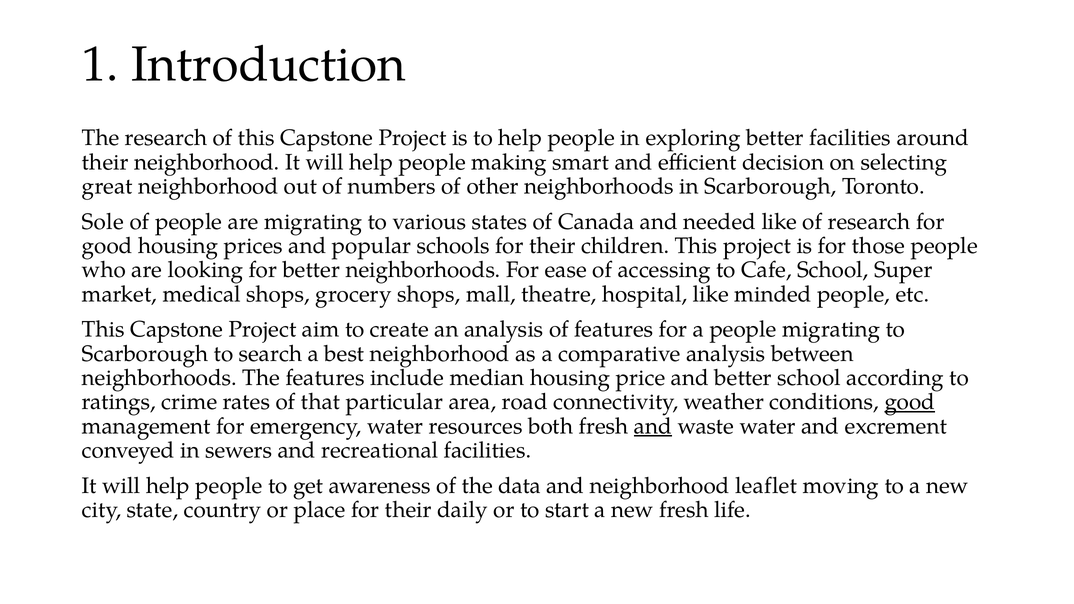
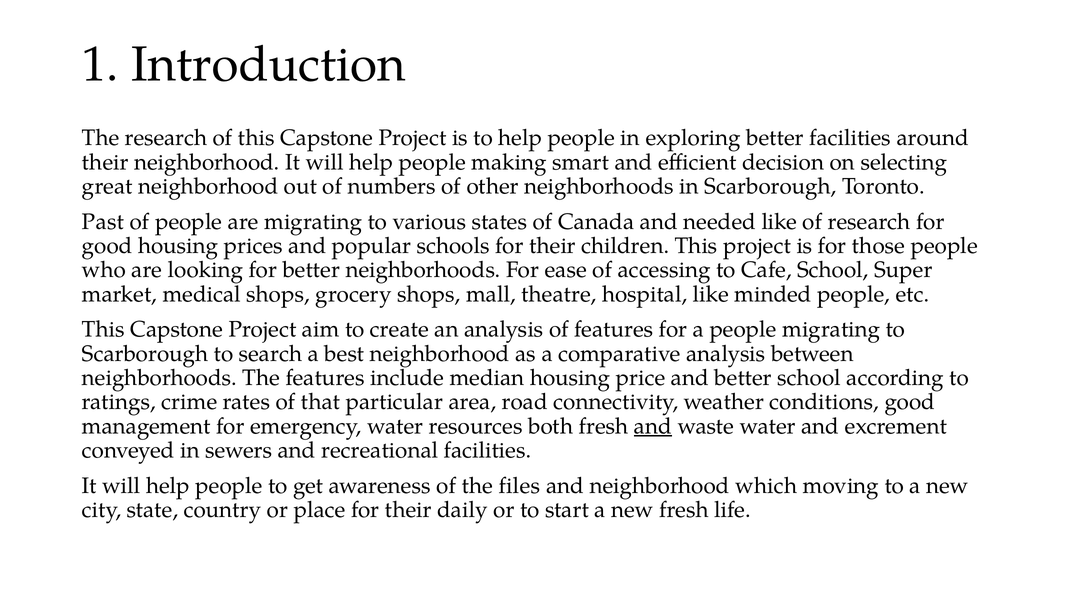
Sole: Sole -> Past
good at (910, 402) underline: present -> none
data: data -> files
leaflet: leaflet -> which
